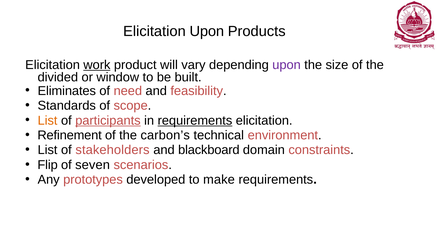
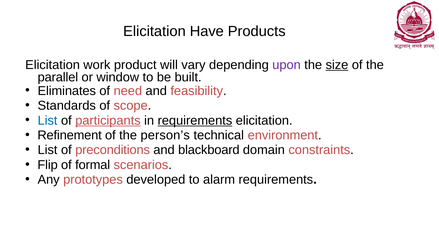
Elicitation Upon: Upon -> Have
work underline: present -> none
size underline: none -> present
divided: divided -> parallel
List at (48, 120) colour: orange -> blue
carbon’s: carbon’s -> person’s
stakeholders: stakeholders -> preconditions
seven: seven -> formal
make: make -> alarm
